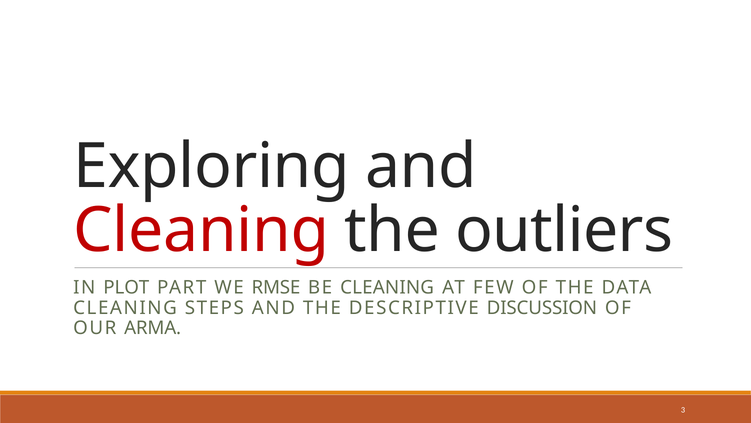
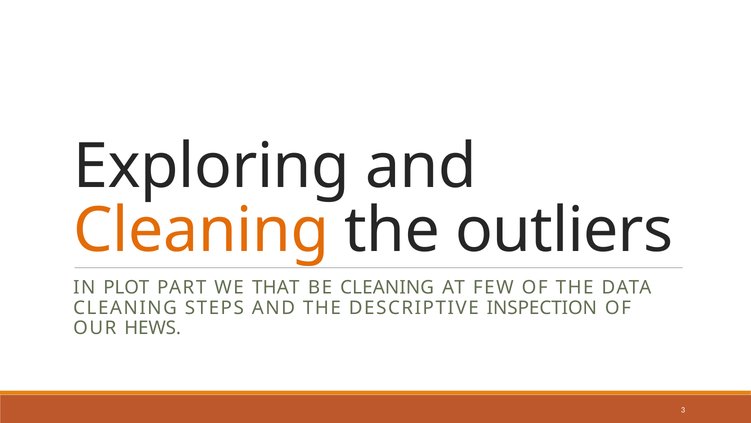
Cleaning at (201, 230) colour: red -> orange
RMSE: RMSE -> THAT
DISCUSSION: DISCUSSION -> INSPECTION
ARMA: ARMA -> HEWS
